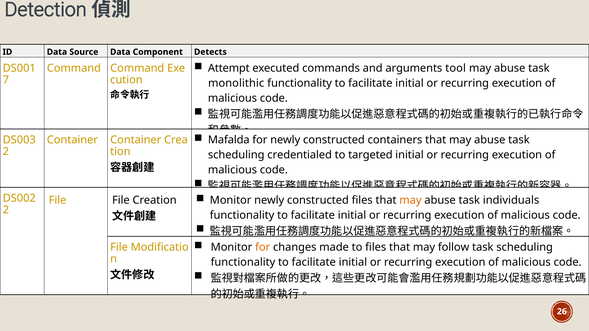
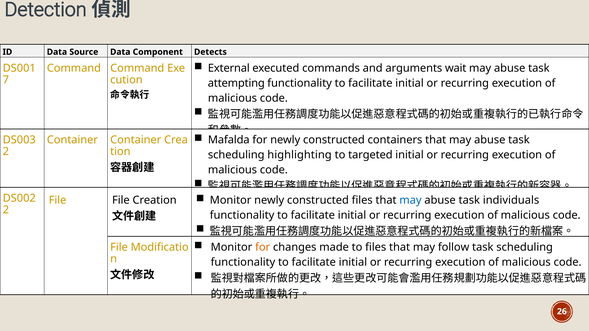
Attempt: Attempt -> External
tool: tool -> wait
monolithic: monolithic -> attempting
credentialed: credentialed -> highlighting
may at (410, 200) colour: orange -> blue
